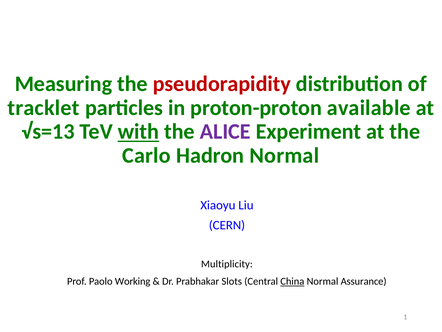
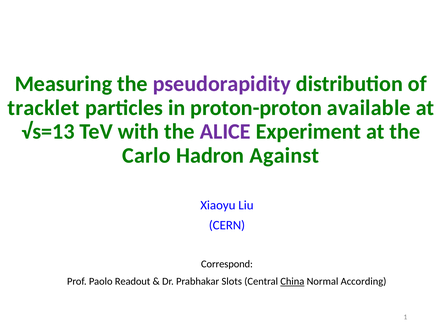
pseudorapidity colour: red -> purple
with underline: present -> none
Hadron Normal: Normal -> Against
Multiplicity: Multiplicity -> Correspond
Working: Working -> Readout
Assurance: Assurance -> According
